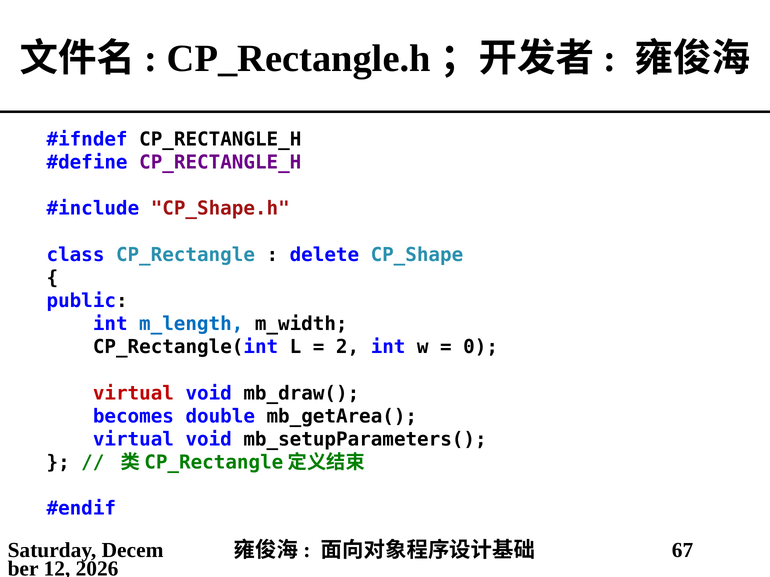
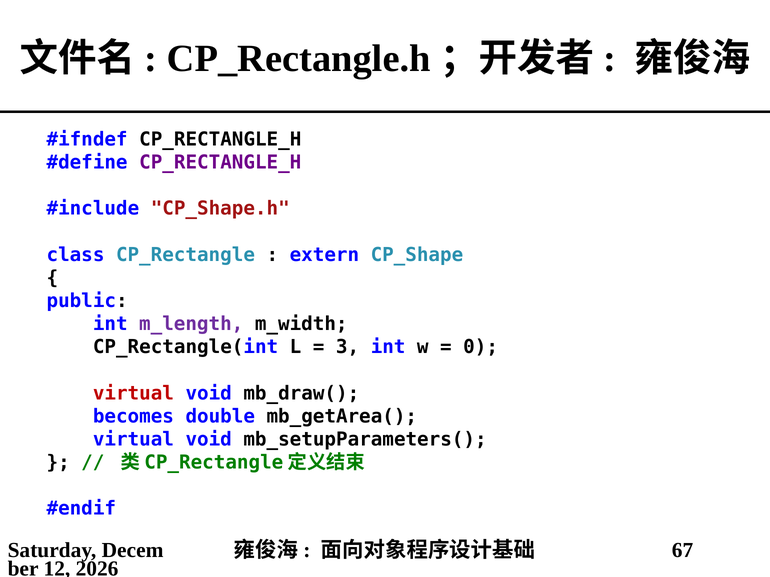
delete: delete -> extern
m_length colour: blue -> purple
2: 2 -> 3
